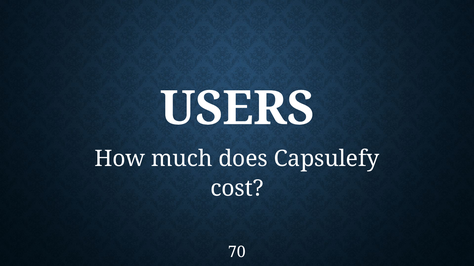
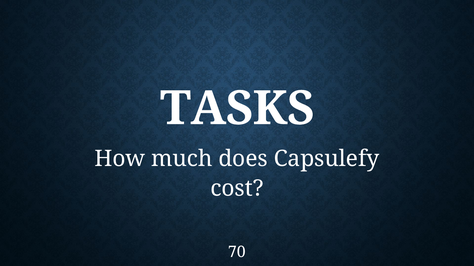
USERS: USERS -> TASKS
